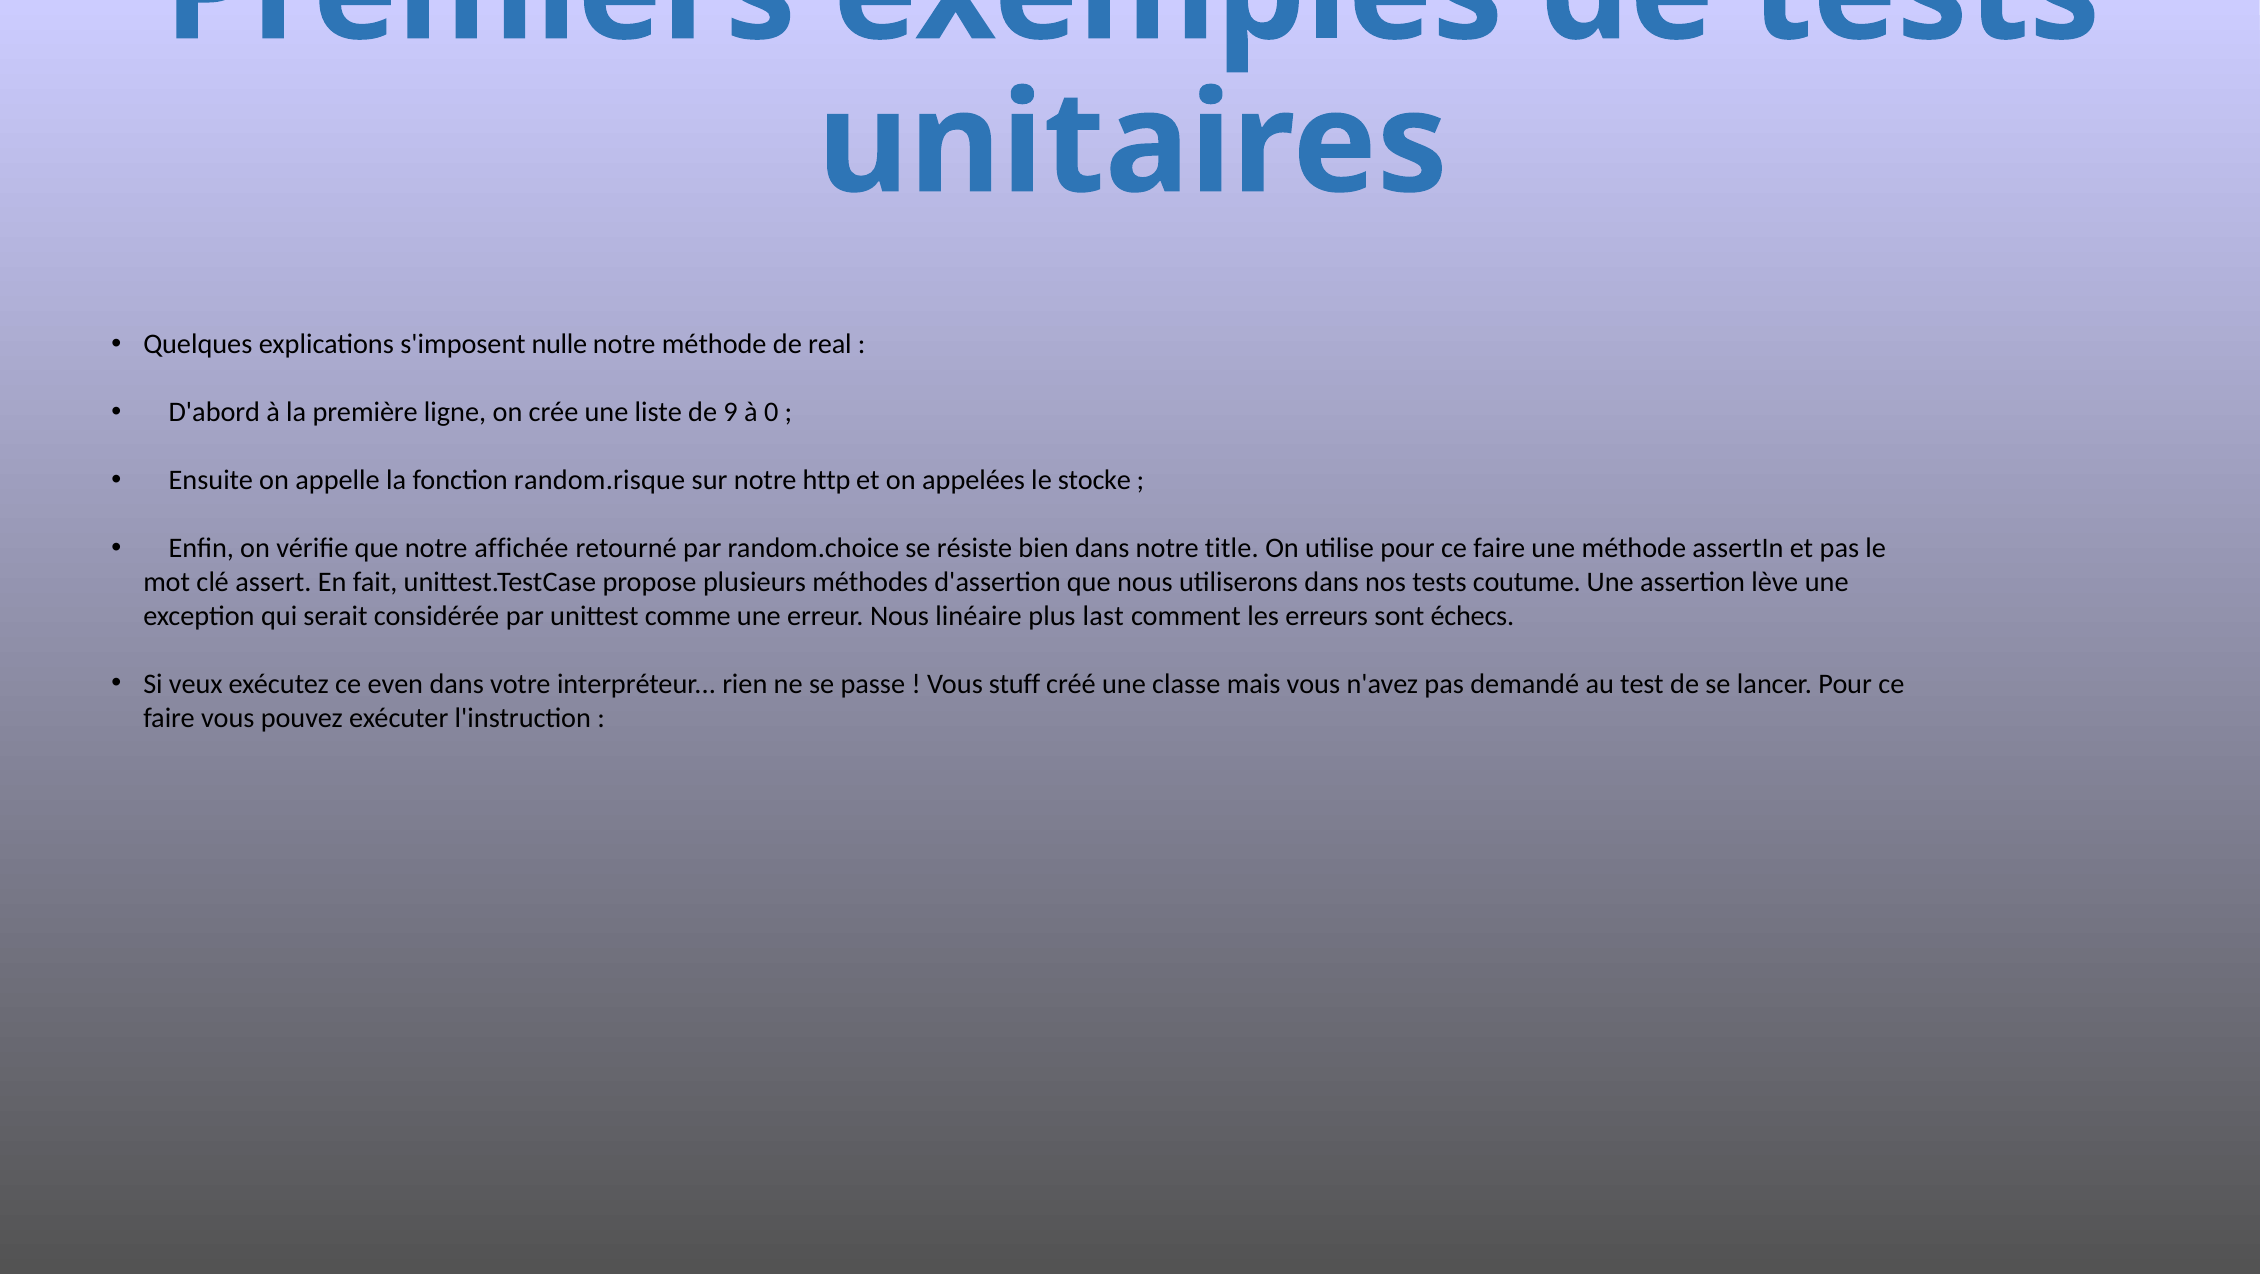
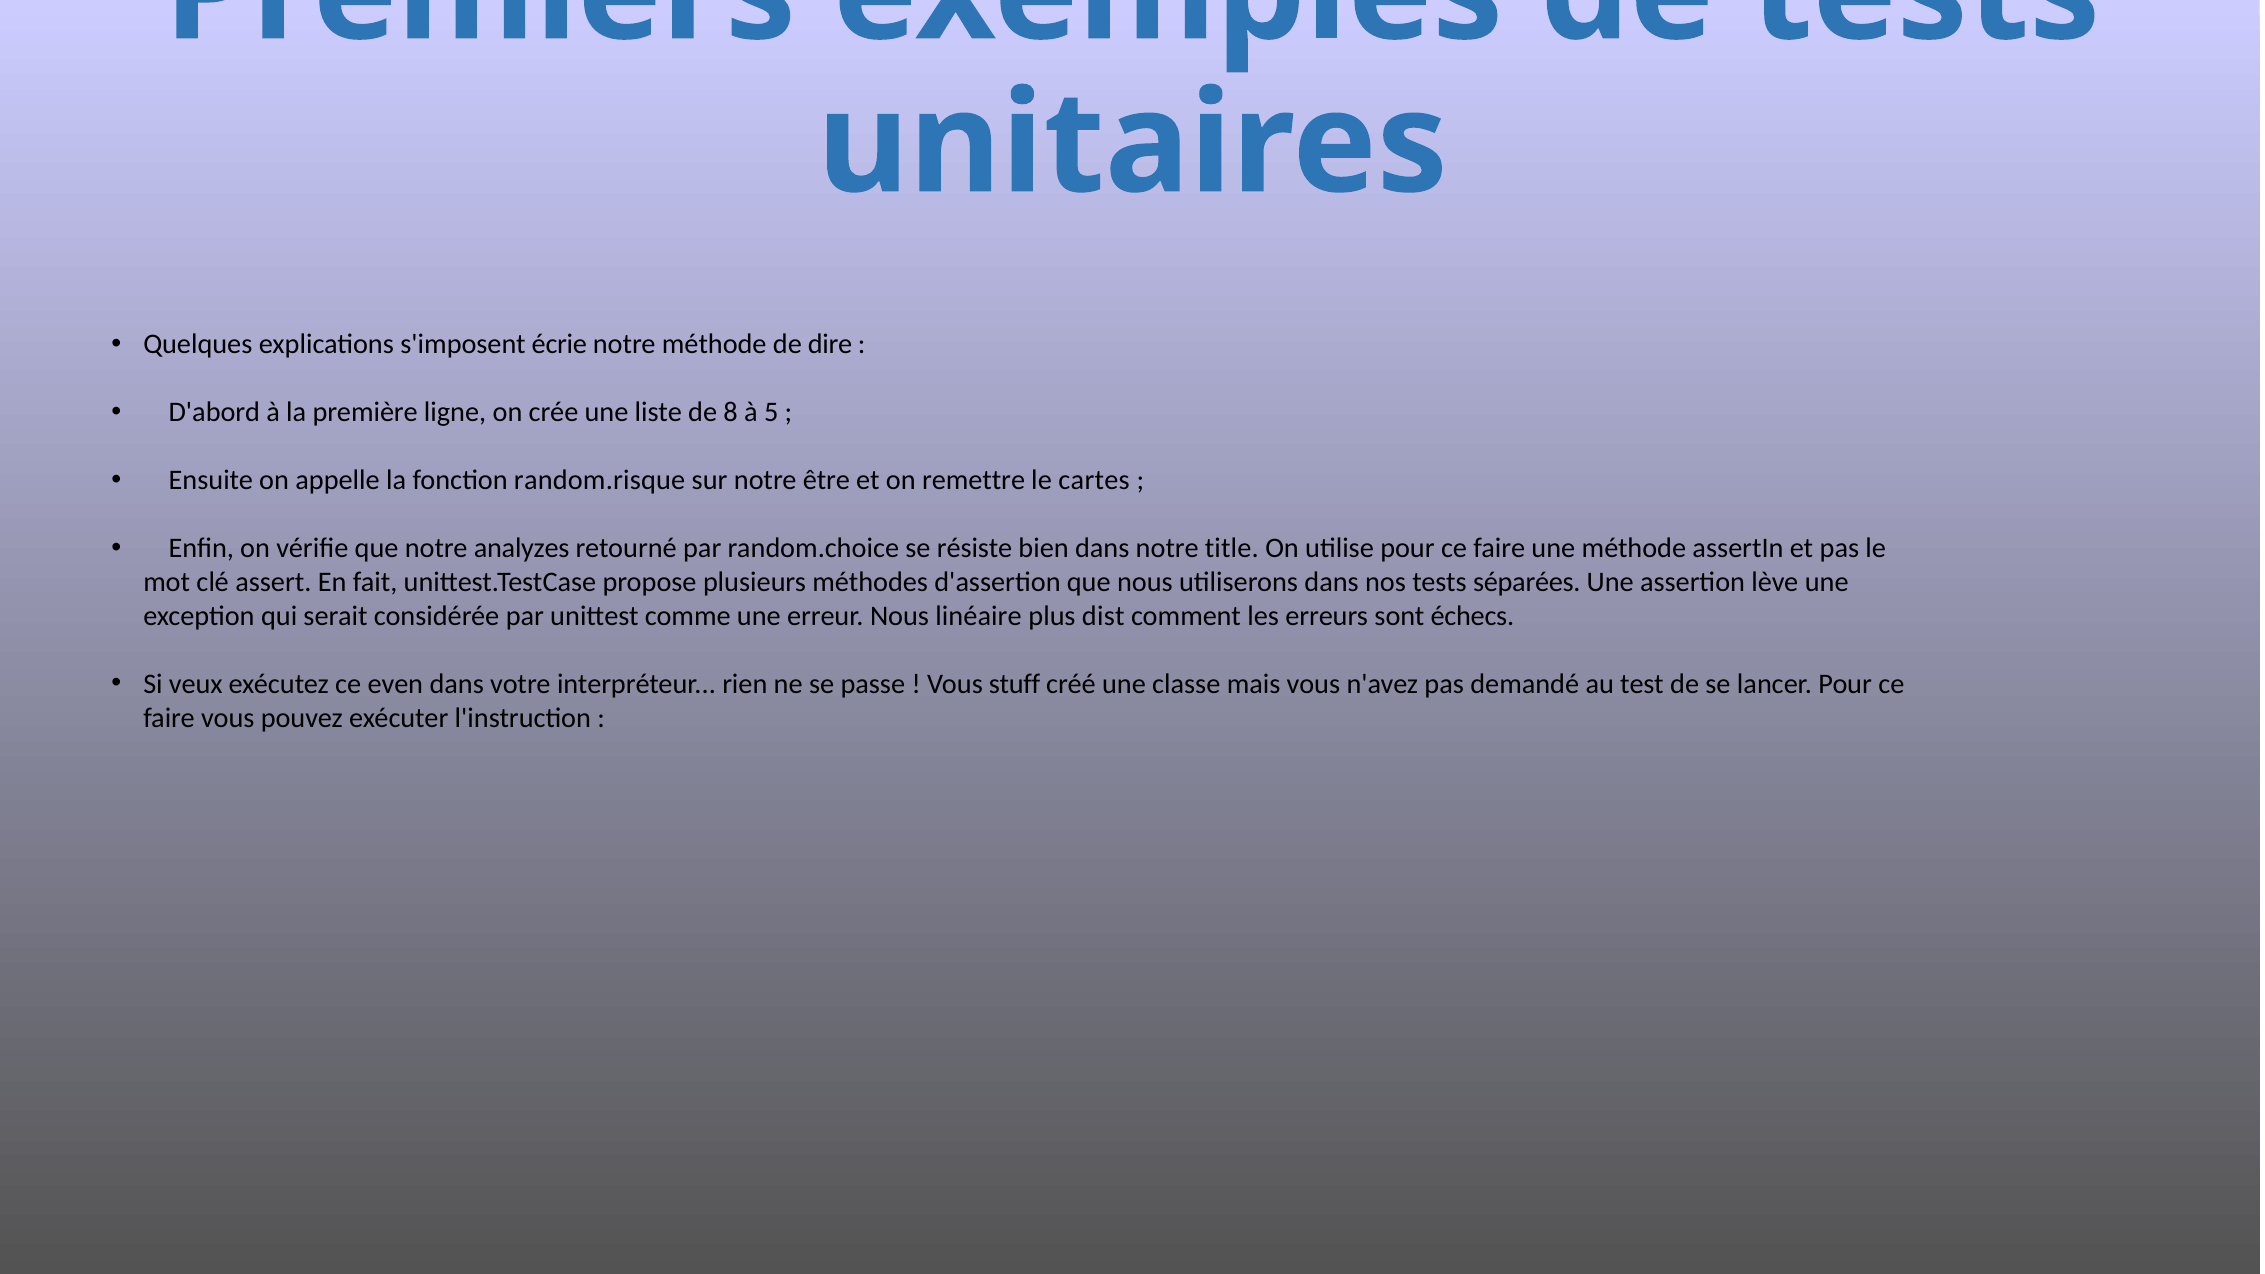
nulle: nulle -> écrie
real: real -> dire
9: 9 -> 8
0: 0 -> 5
http: http -> être
appelées: appelées -> remettre
stocke: stocke -> cartes
affichée: affichée -> analyzes
coutume: coutume -> séparées
last: last -> dist
